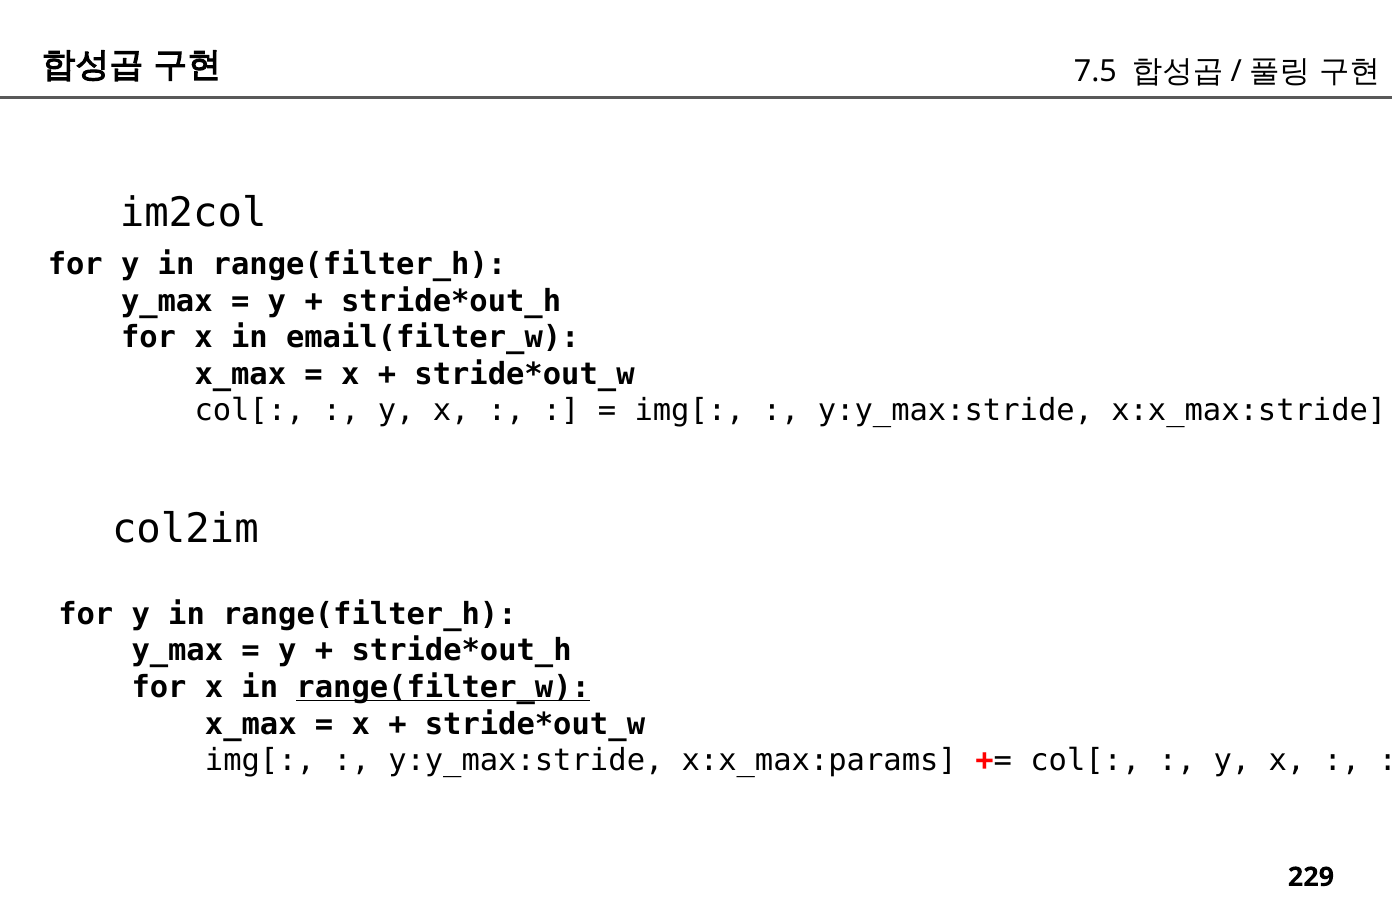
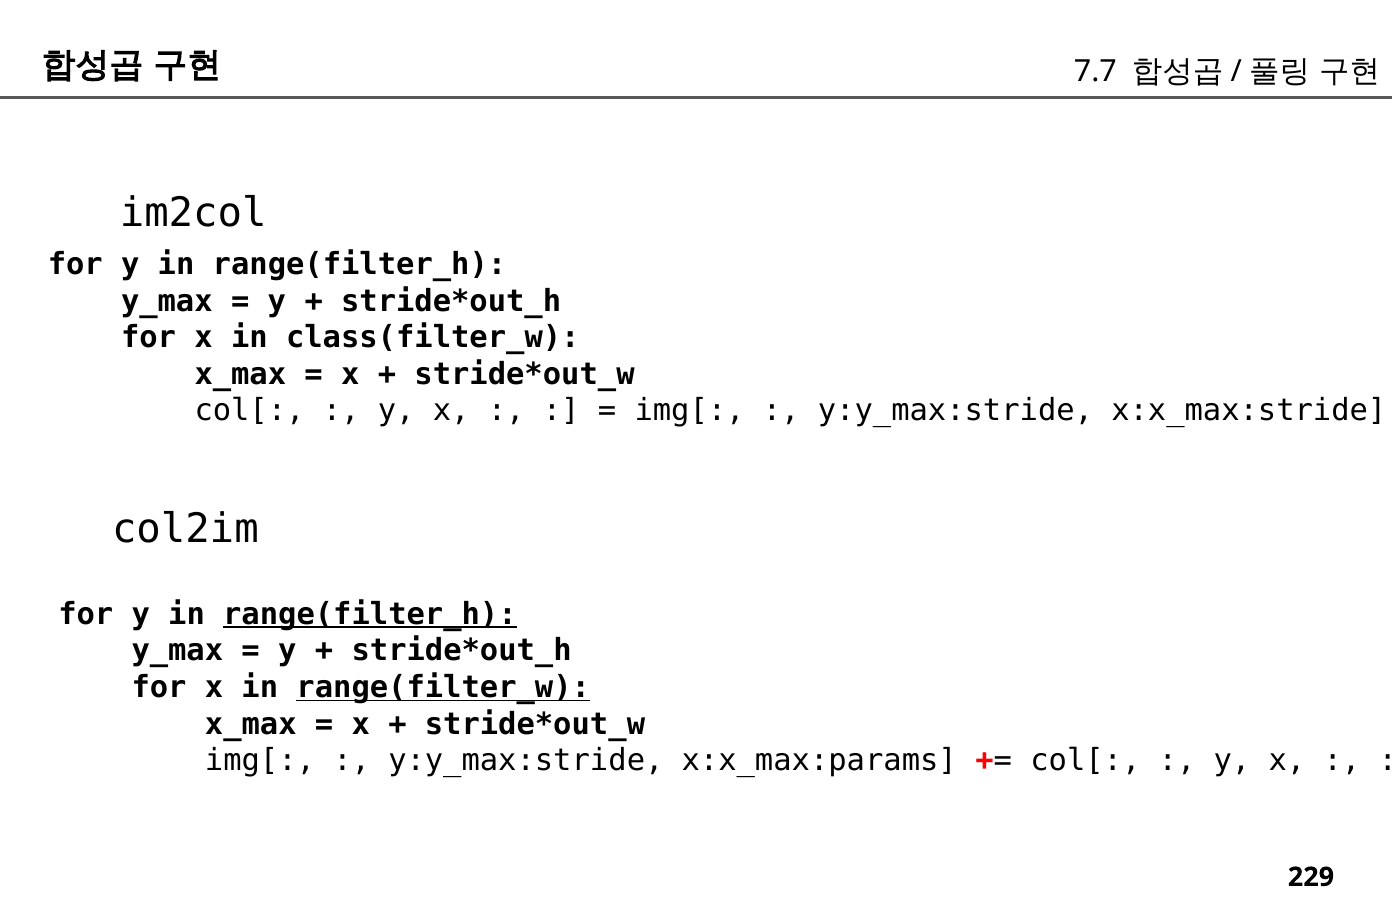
7.5: 7.5 -> 7.7
email(filter_w: email(filter_w -> class(filter_w
range(filter_h at (370, 615) underline: none -> present
